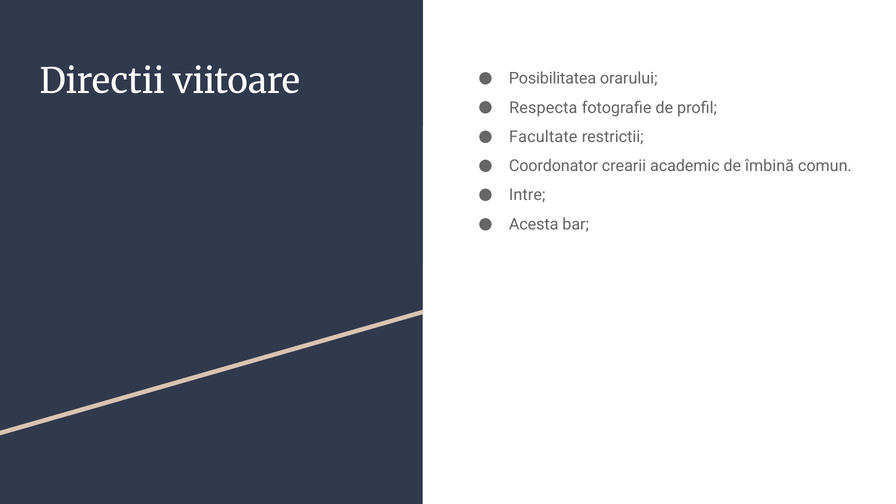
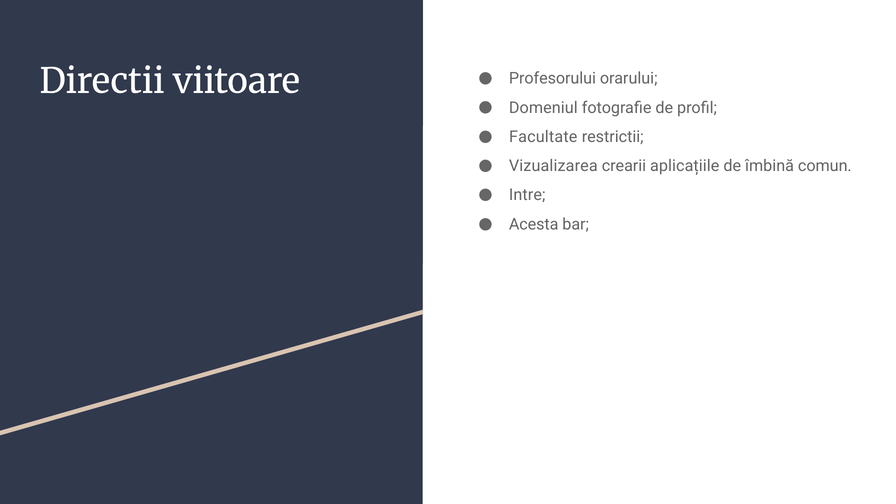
Posibilitatea: Posibilitatea -> Profesorului
Respecta: Respecta -> Domeniul
Coordonator: Coordonator -> Vizualizarea
academic: academic -> aplicațiile
